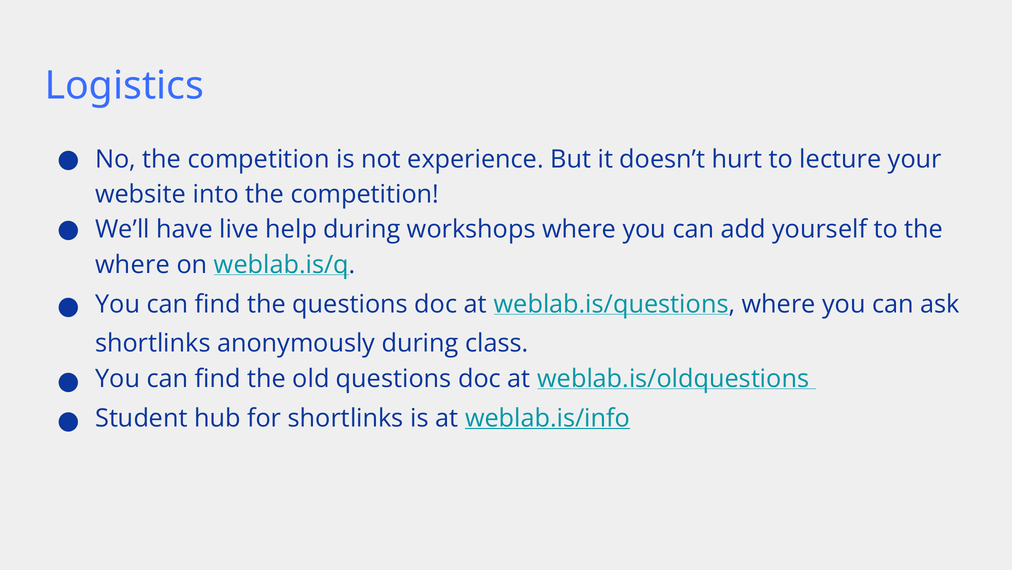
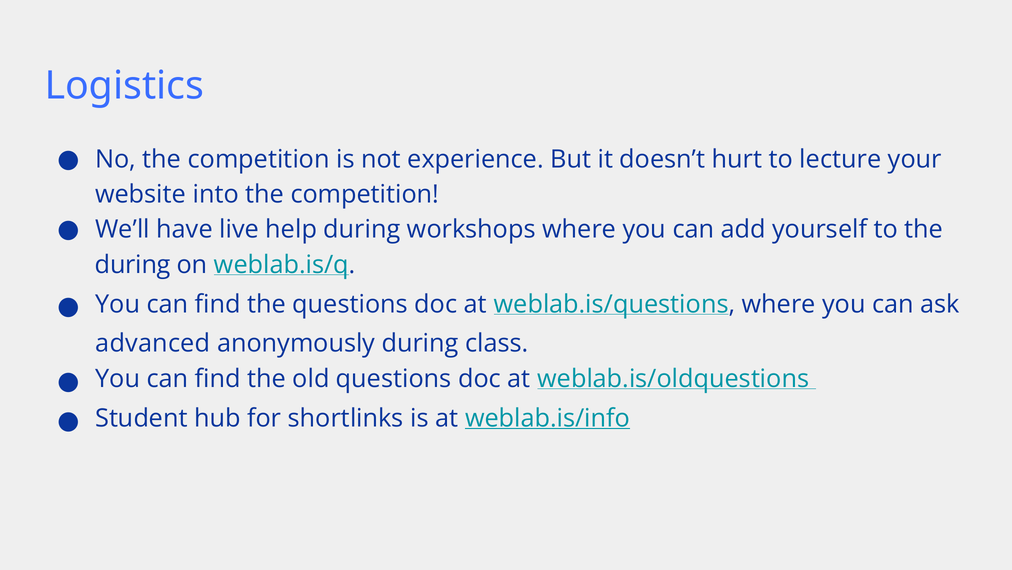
where at (132, 264): where -> during
shortlinks at (153, 343): shortlinks -> advanced
